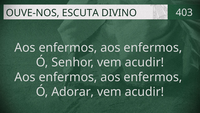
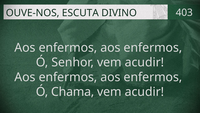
Adorar: Adorar -> Chama
